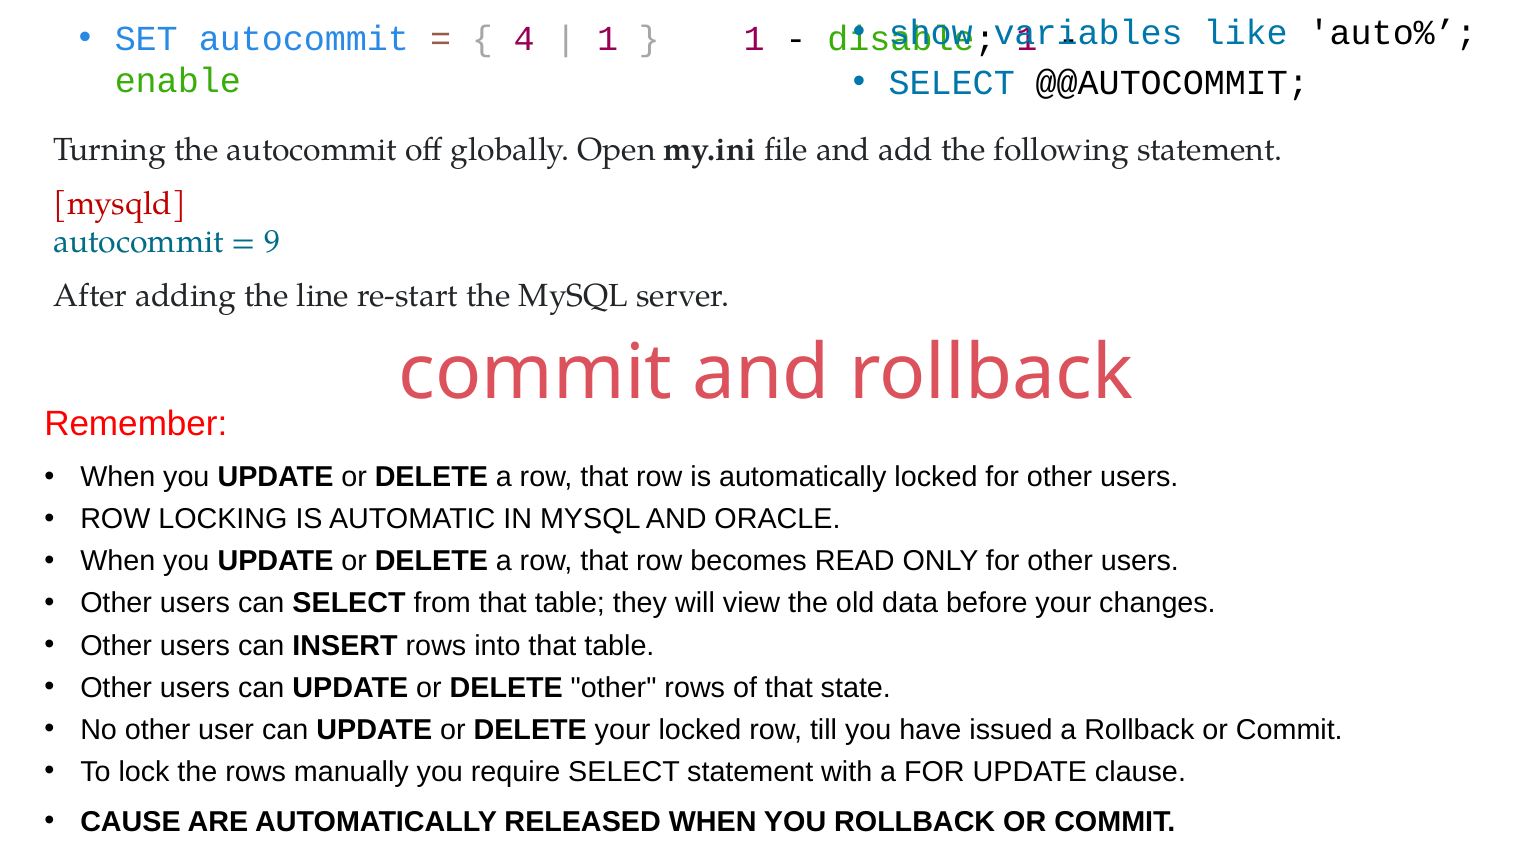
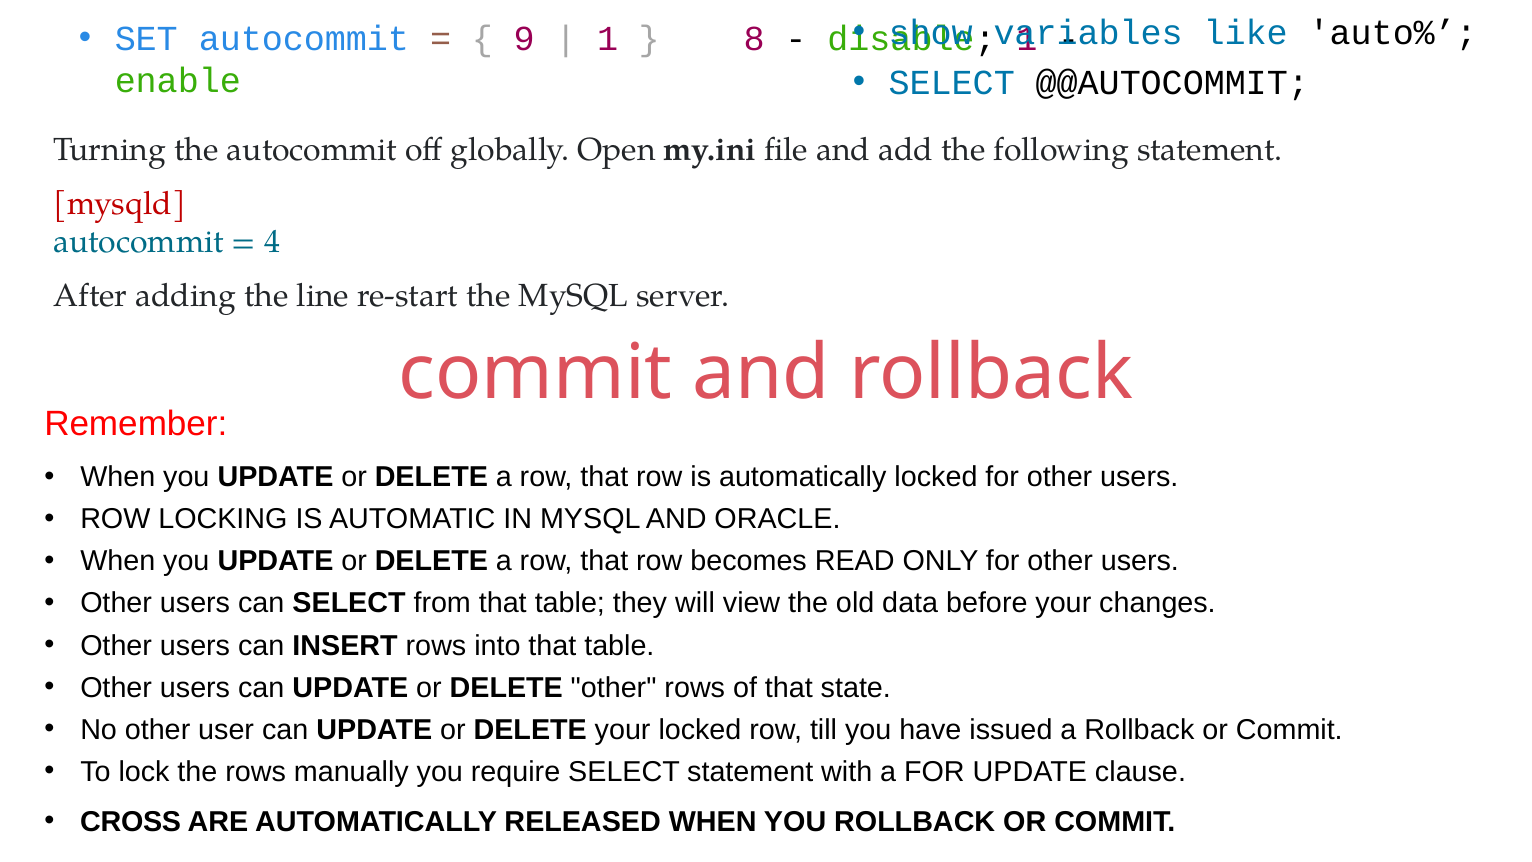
4: 4 -> 9
1 at (754, 39): 1 -> 8
9: 9 -> 4
CAUSE: CAUSE -> CROSS
